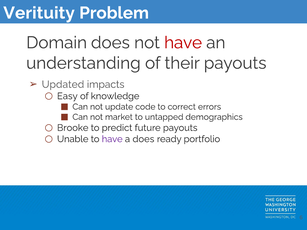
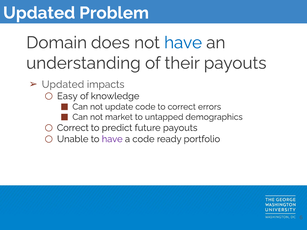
Verituity at (39, 13): Verituity -> Updated
have at (183, 43) colour: red -> blue
Brooke at (73, 128): Brooke -> Correct
a does: does -> code
